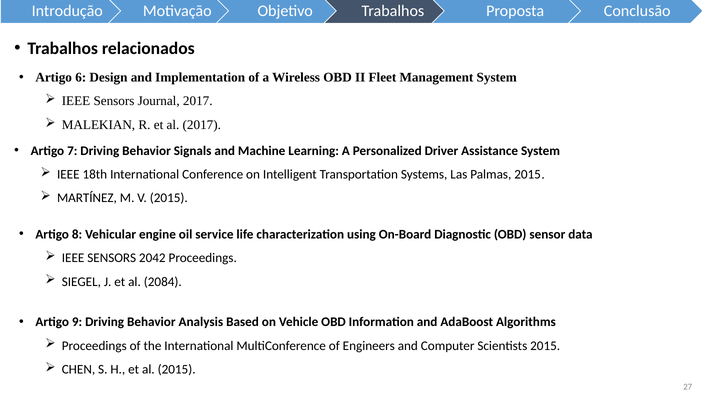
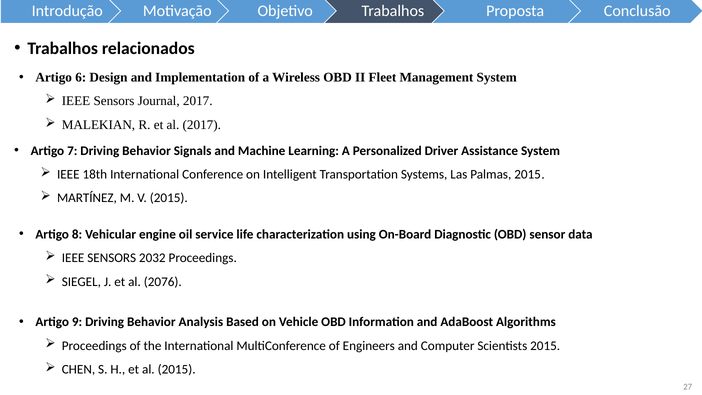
2042: 2042 -> 2032
2084: 2084 -> 2076
